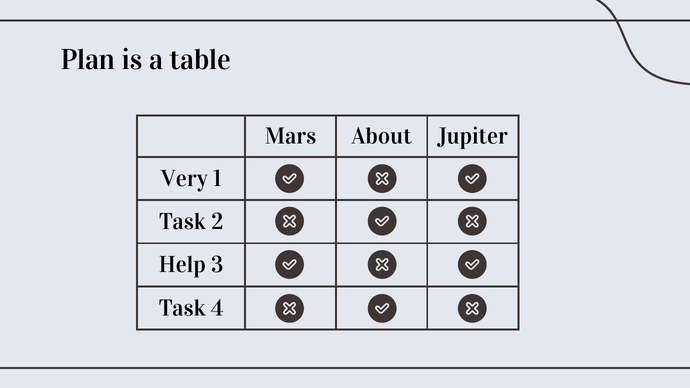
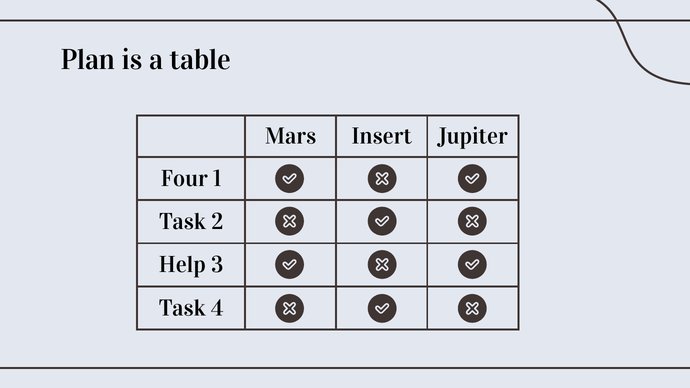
About: About -> Insert
Very: Very -> Four
